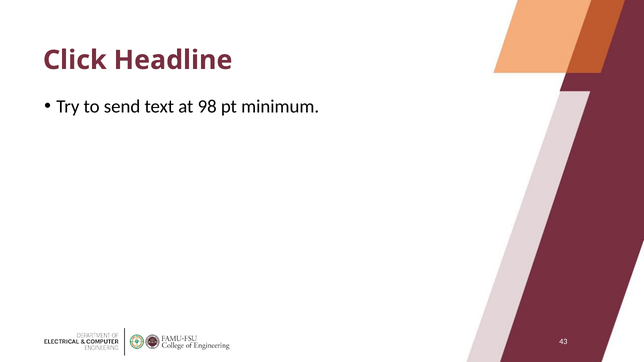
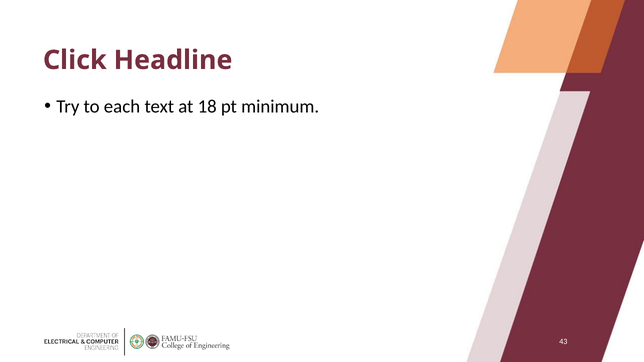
send: send -> each
98: 98 -> 18
